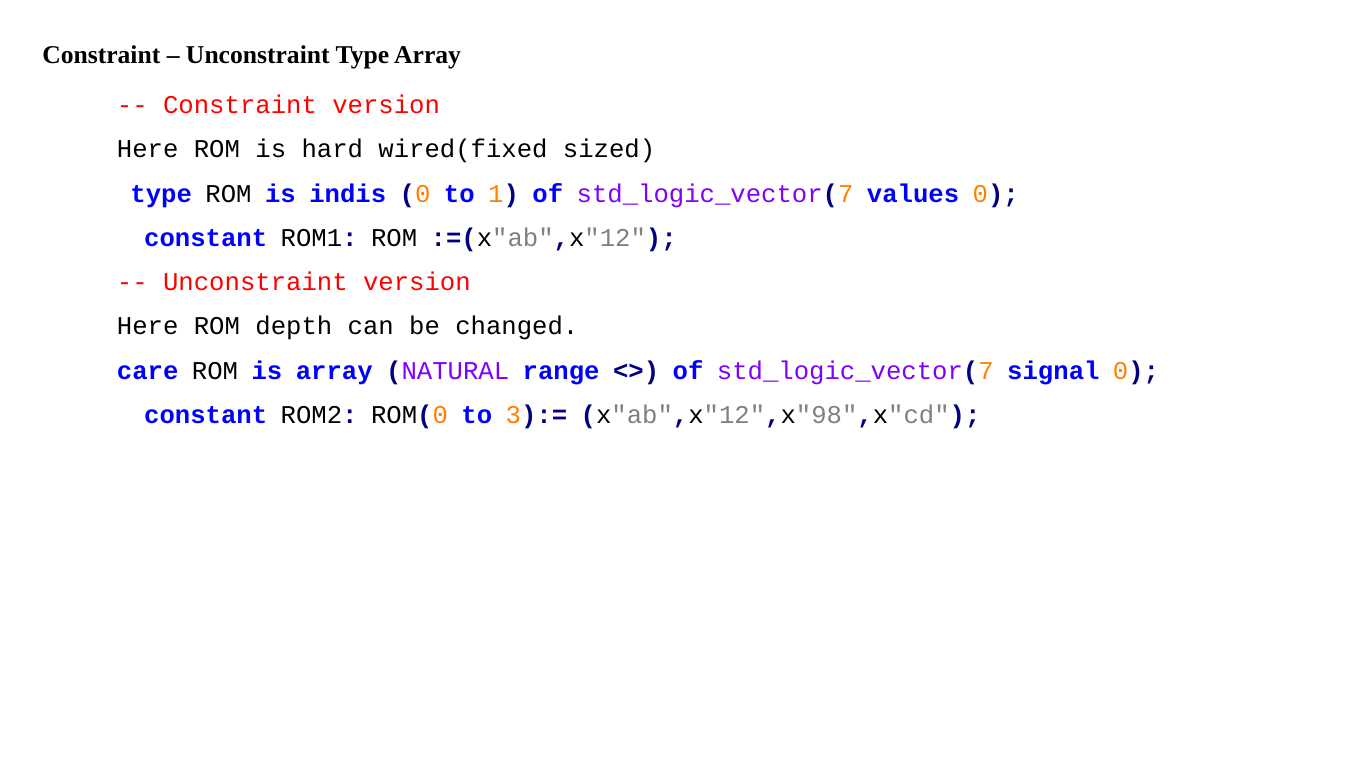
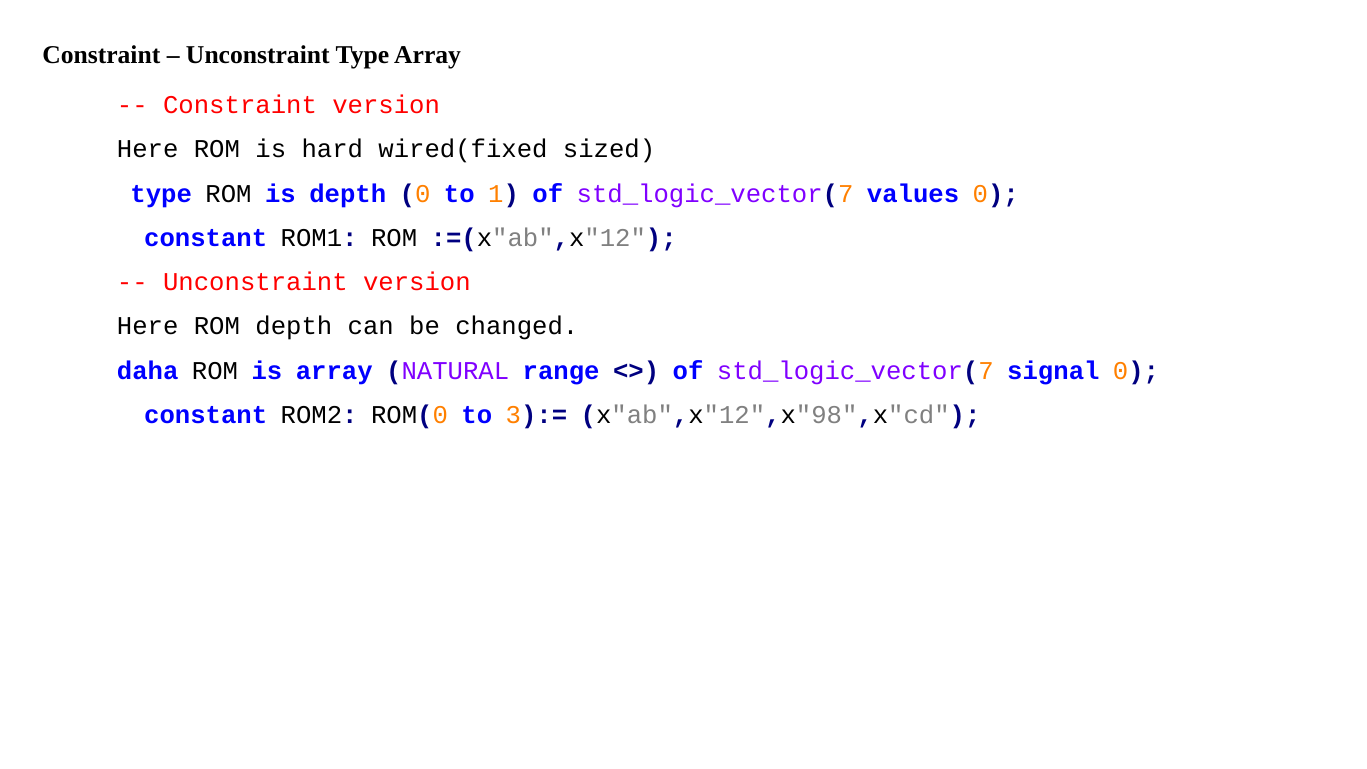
is indis: indis -> depth
care: care -> daha
